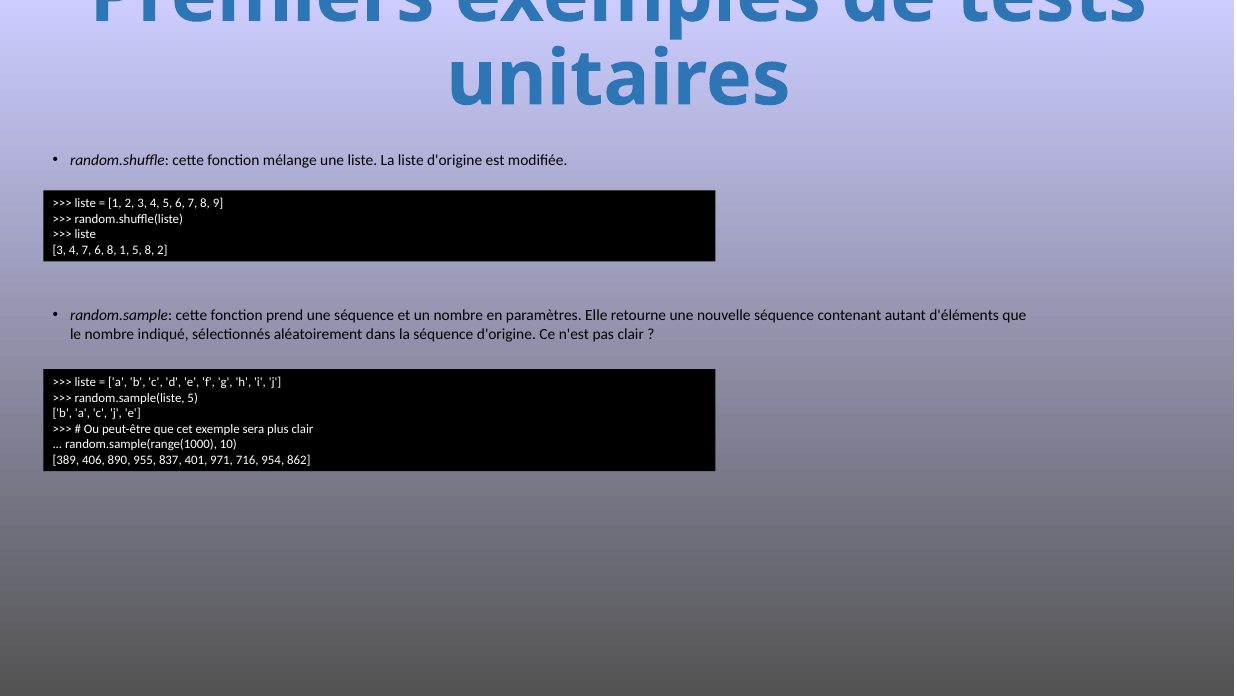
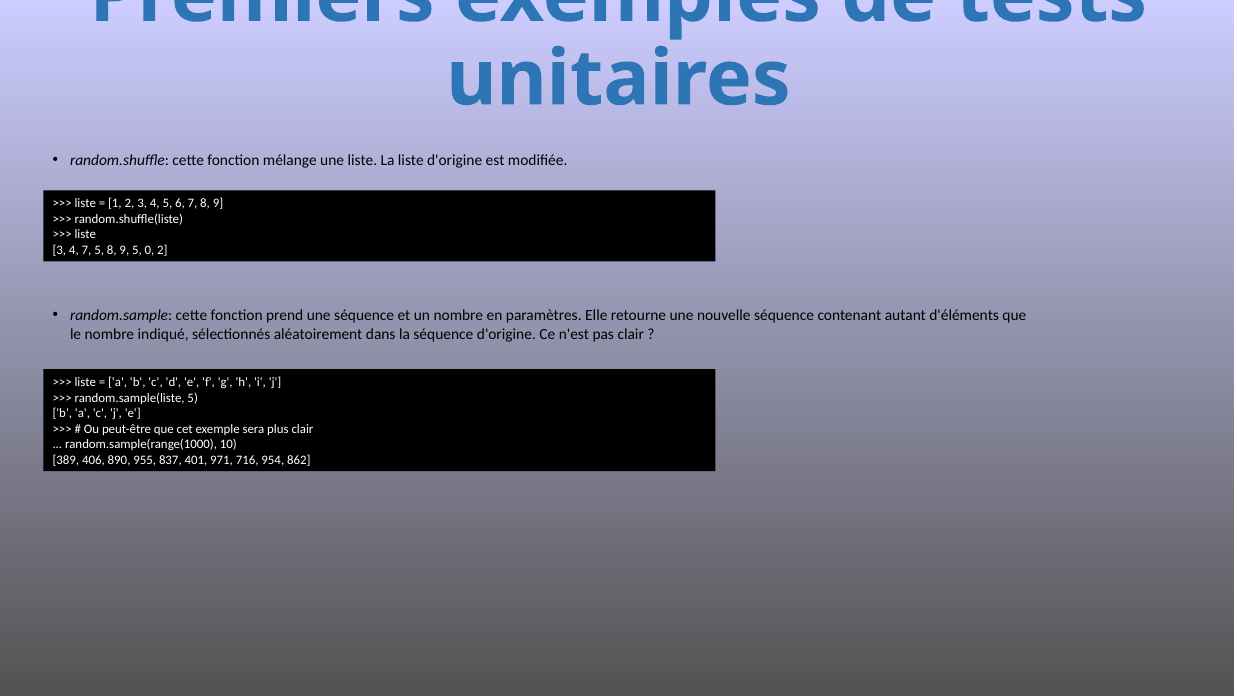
7 6: 6 -> 5
1 at (124, 250): 1 -> 9
5 8: 8 -> 0
